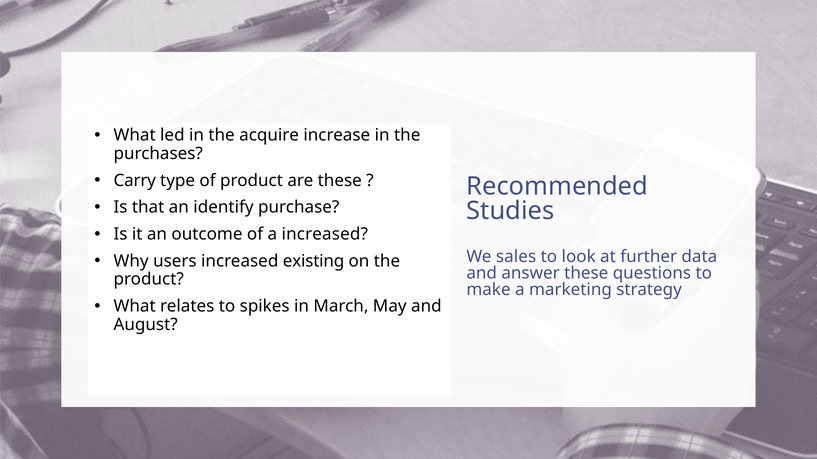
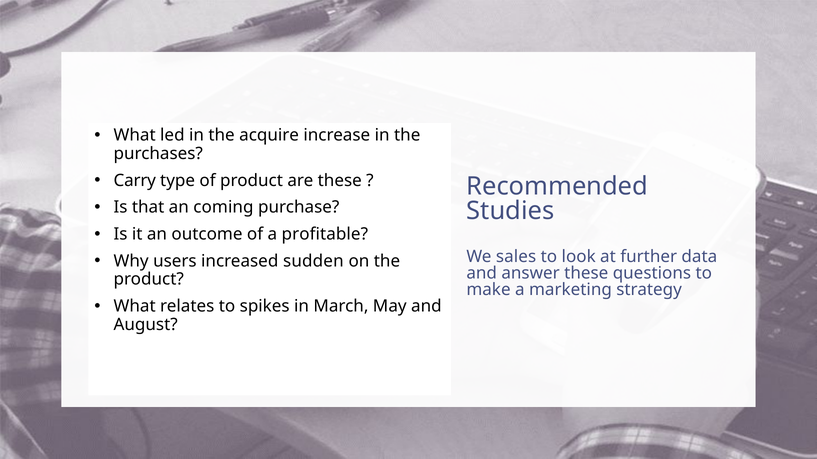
identify: identify -> coming
a increased: increased -> profitable
existing: existing -> sudden
